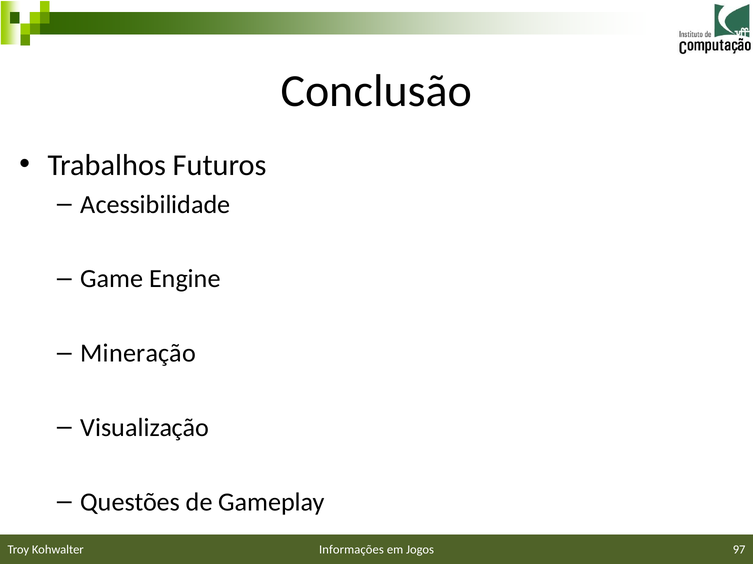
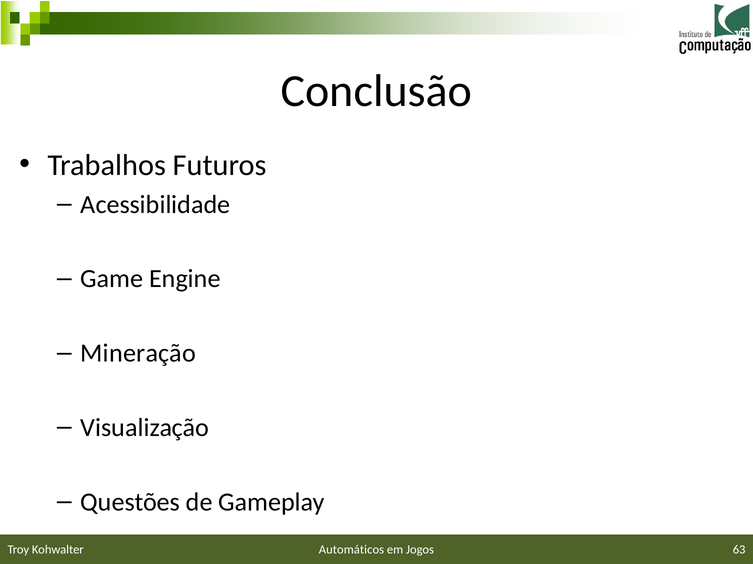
Informações: Informações -> Automáticos
97: 97 -> 63
